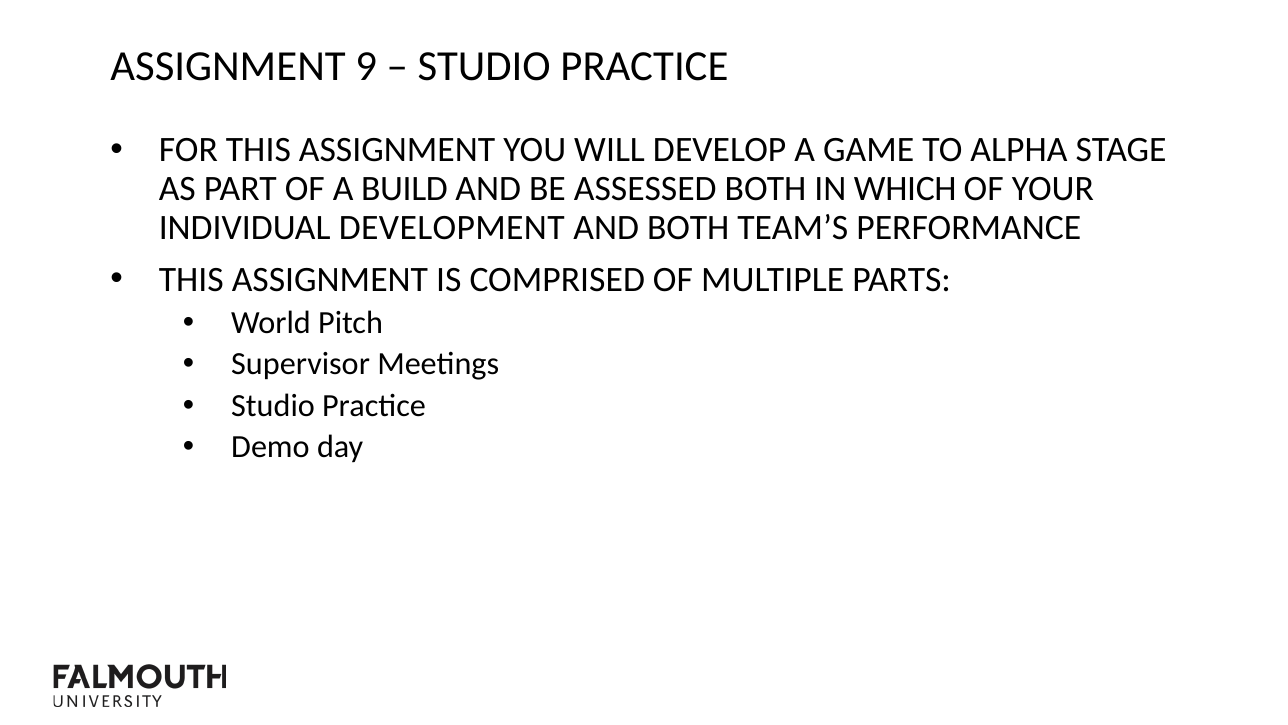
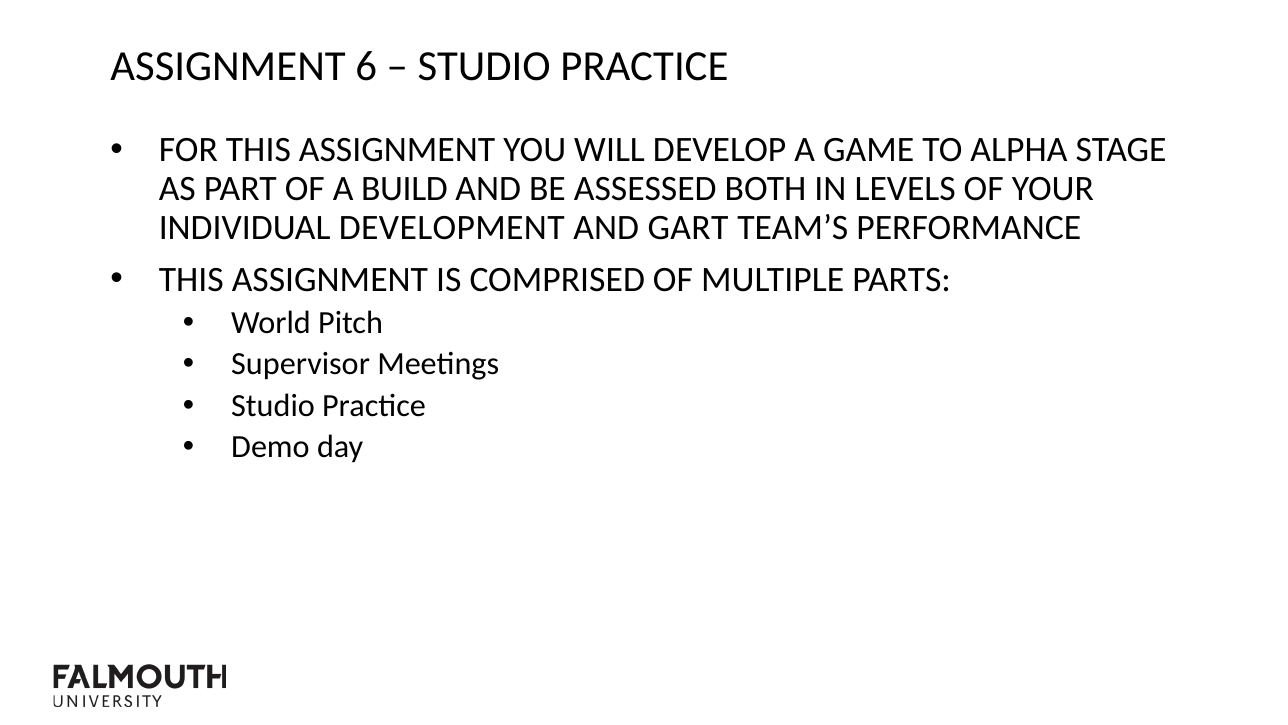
9: 9 -> 6
WHICH: WHICH -> LEVELS
AND BOTH: BOTH -> GART
